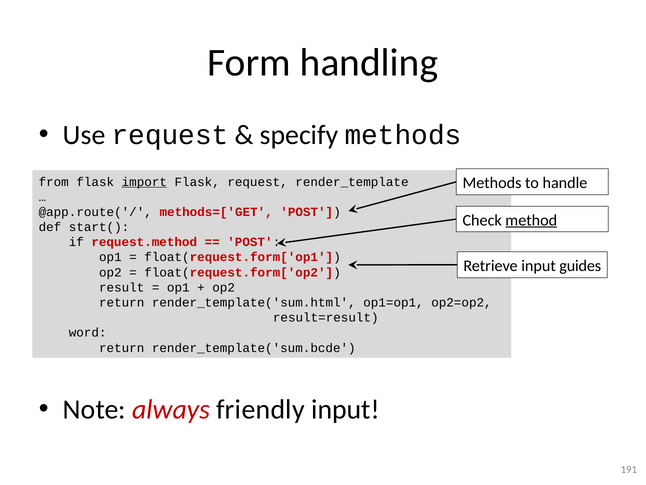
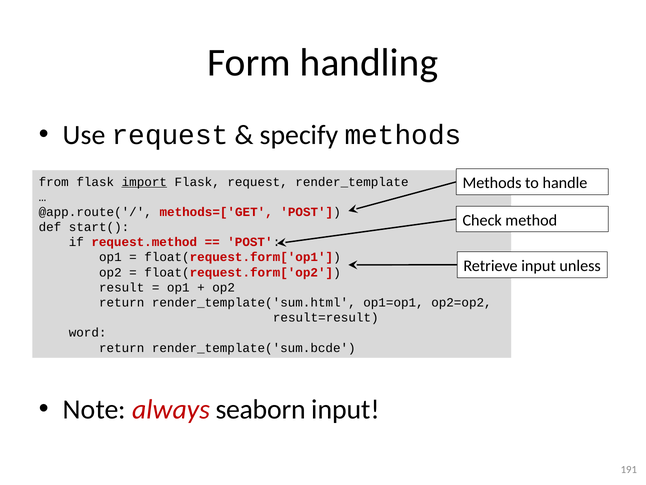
method underline: present -> none
guides: guides -> unless
friendly: friendly -> seaborn
